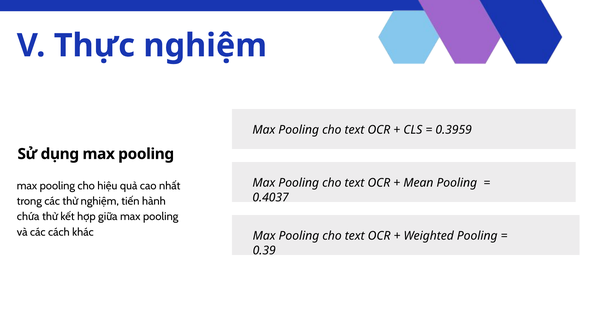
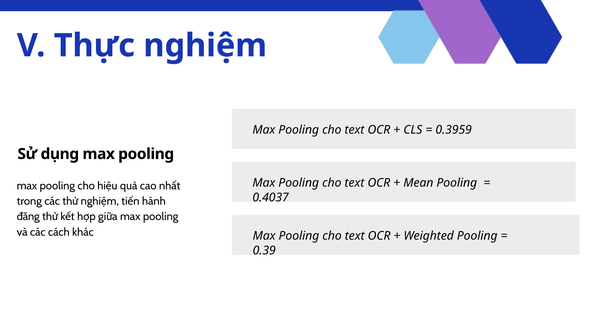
chứa: chứa -> đăng
